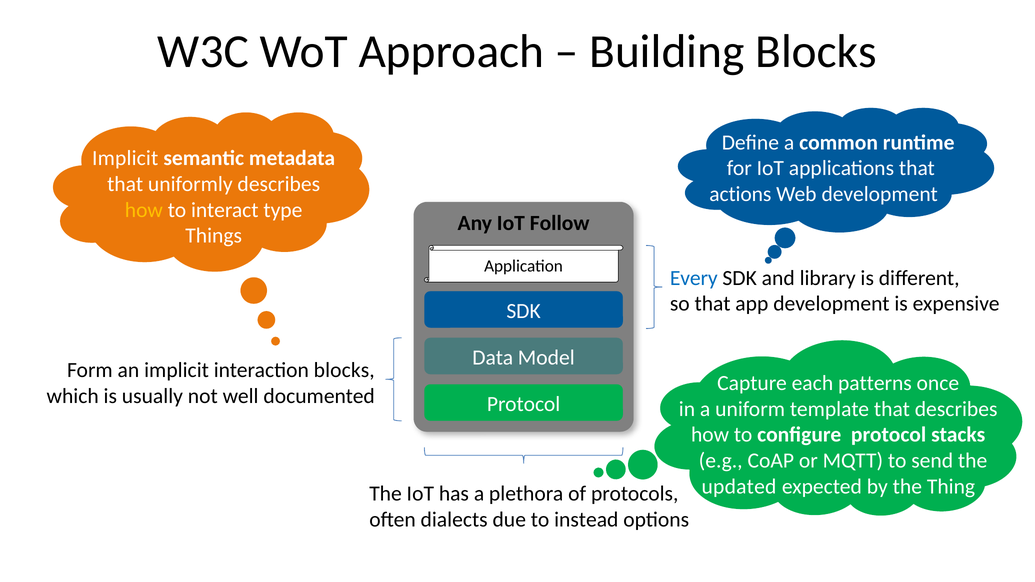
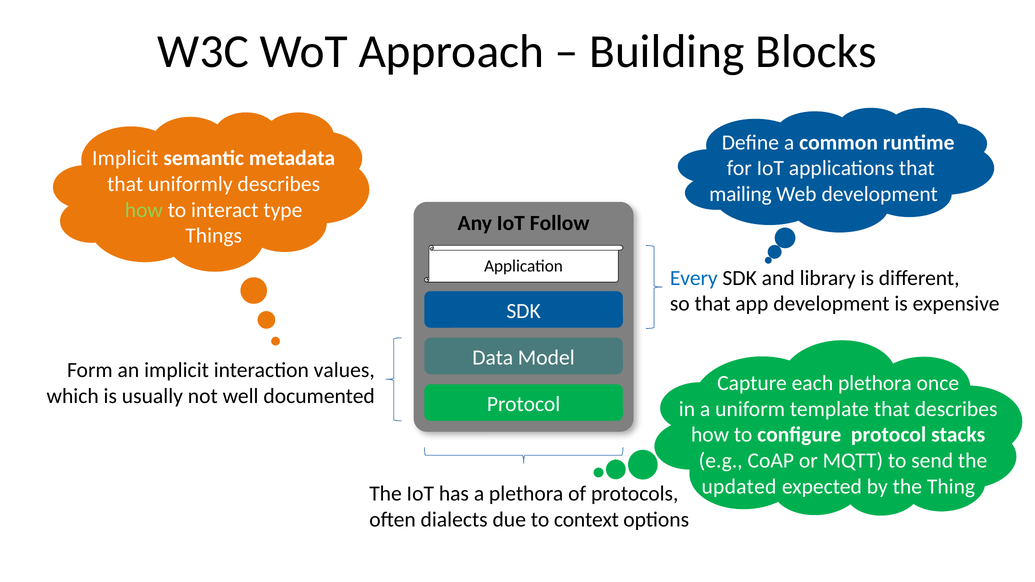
actions: actions -> mailing
how at (144, 210) colour: yellow -> light green
interaction blocks: blocks -> values
each patterns: patterns -> plethora
instead: instead -> context
